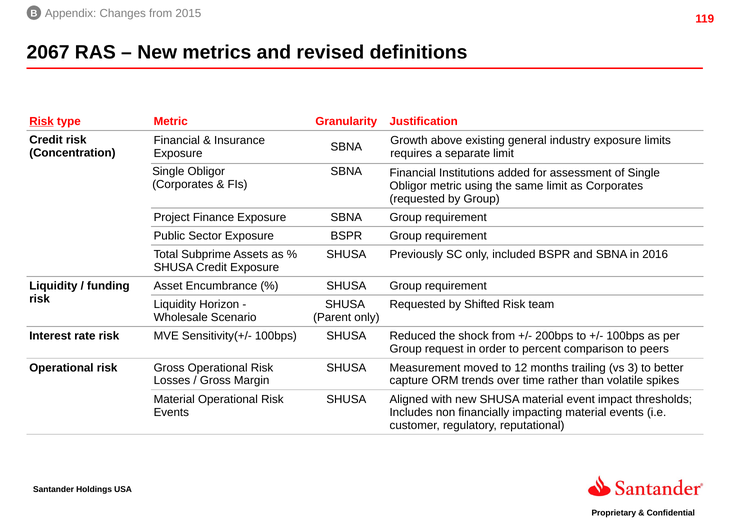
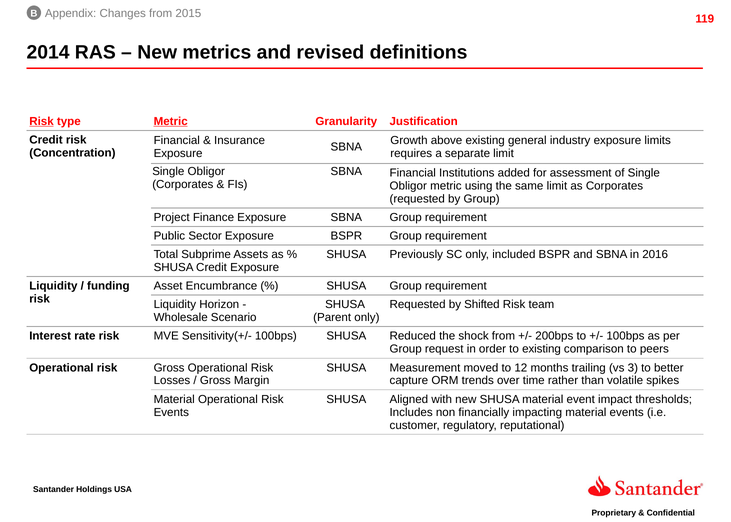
2067: 2067 -> 2014
Metric at (171, 121) underline: none -> present
to percent: percent -> existing
